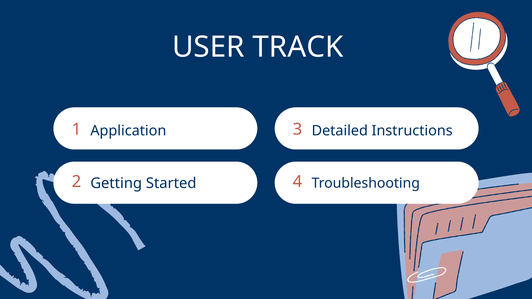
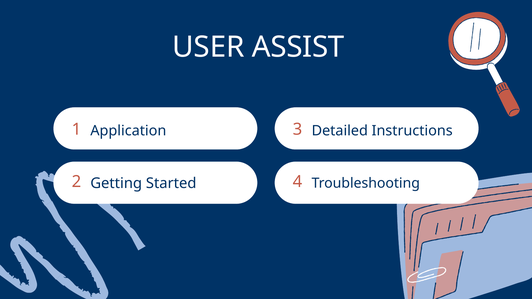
TRACK: TRACK -> ASSIST
